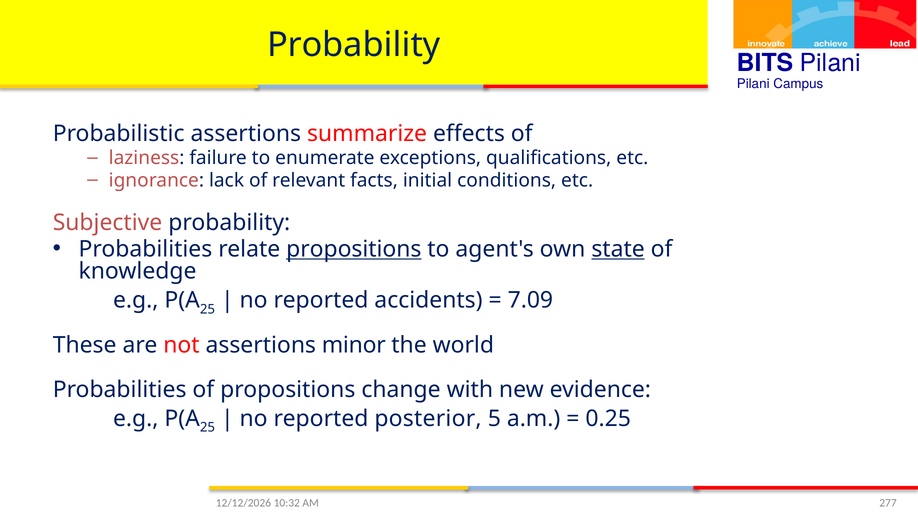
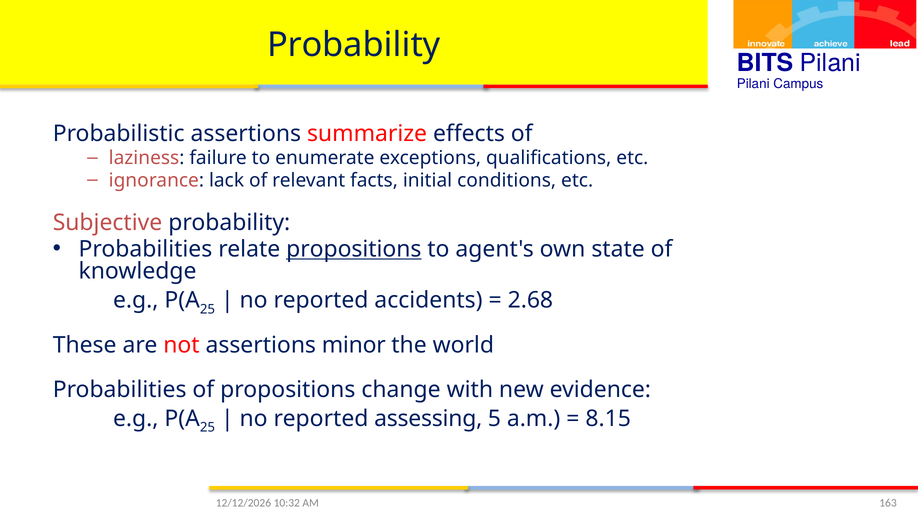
state underline: present -> none
7.09: 7.09 -> 2.68
posterior: posterior -> assessing
0.25: 0.25 -> 8.15
277: 277 -> 163
